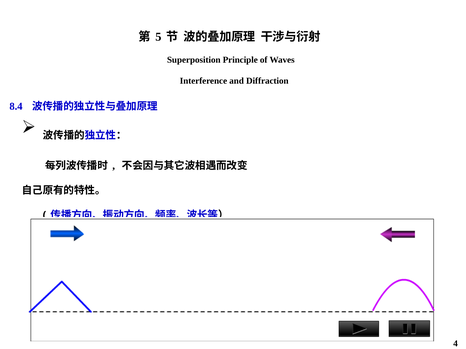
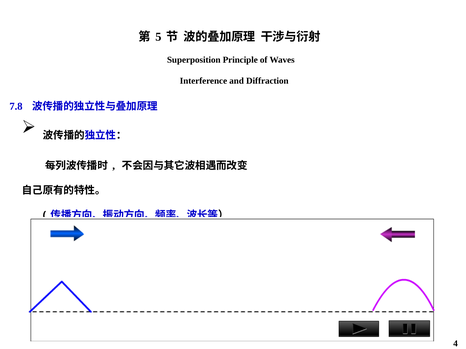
8.4: 8.4 -> 7.8
